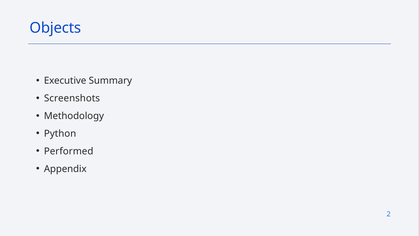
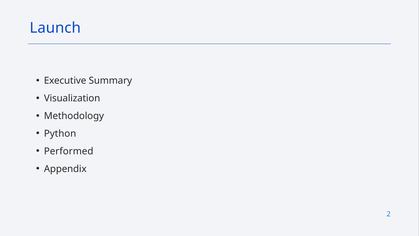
Objects: Objects -> Launch
Screenshots: Screenshots -> Visualization
